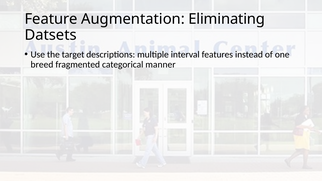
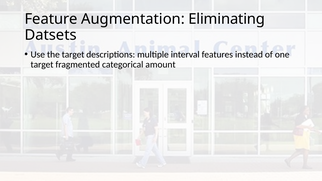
breed at (42, 65): breed -> target
manner: manner -> amount
